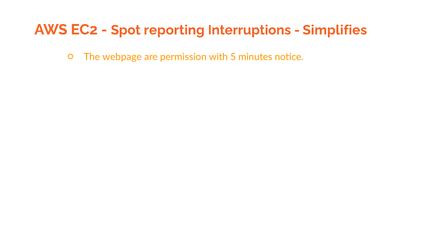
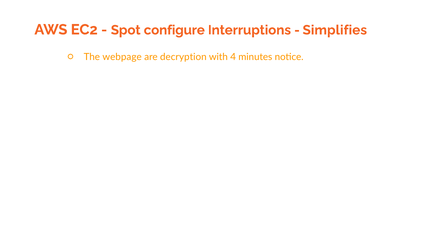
reporting: reporting -> configure
permission: permission -> decryption
5: 5 -> 4
